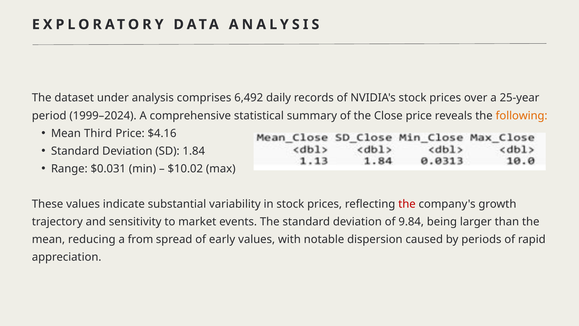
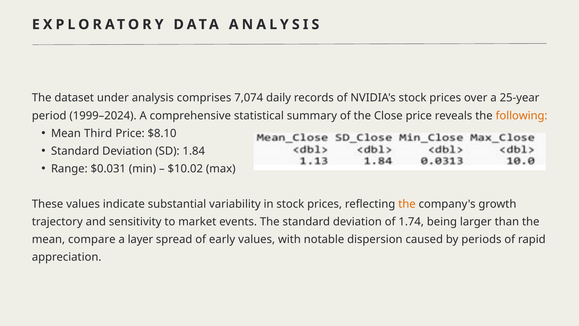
6,492: 6,492 -> 7,074
$4.16: $4.16 -> $8.10
the at (407, 204) colour: red -> orange
9.84: 9.84 -> 1.74
reducing: reducing -> compare
from: from -> layer
